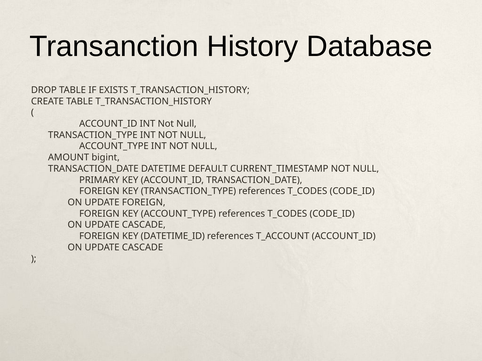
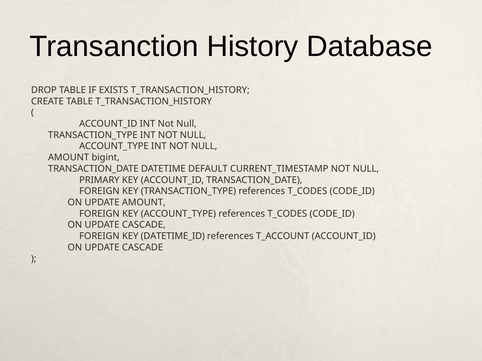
UPDATE FOREIGN: FOREIGN -> AMOUNT
